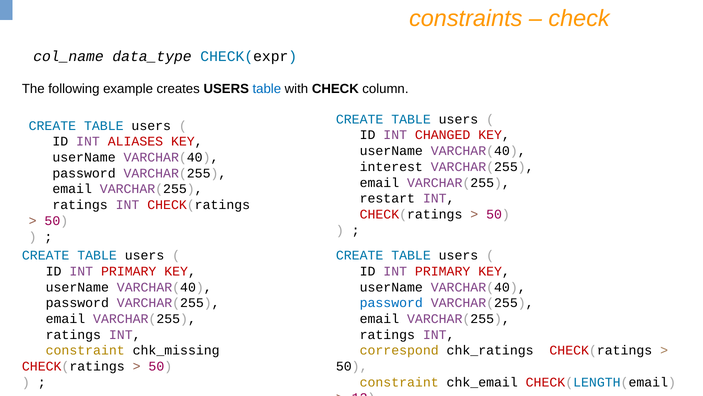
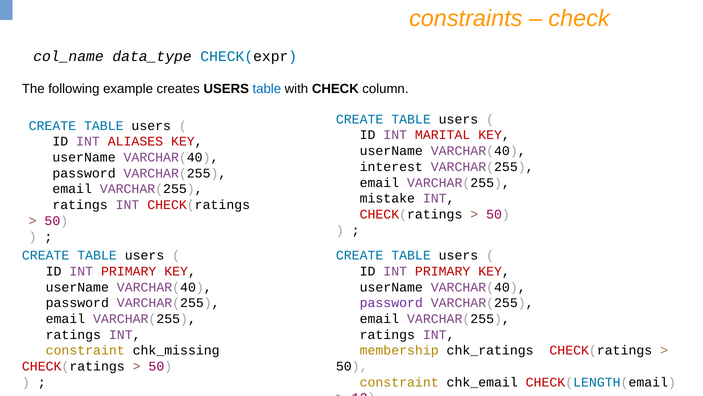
CHANGED: CHANGED -> MARITAL
restart: restart -> mistake
password at (391, 303) colour: blue -> purple
correspond: correspond -> membership
